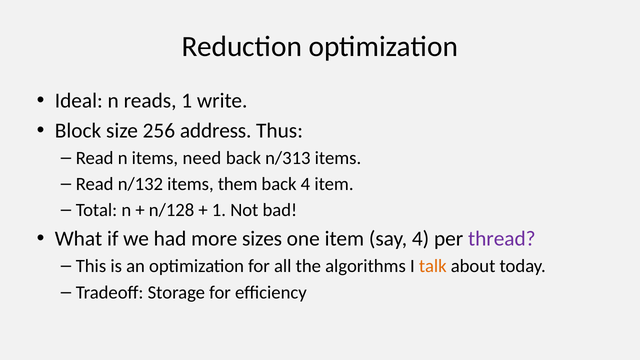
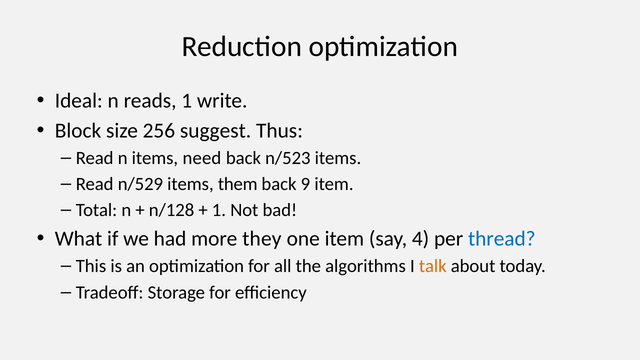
address: address -> suggest
n/313: n/313 -> n/523
n/132: n/132 -> n/529
back 4: 4 -> 9
sizes: sizes -> they
thread colour: purple -> blue
